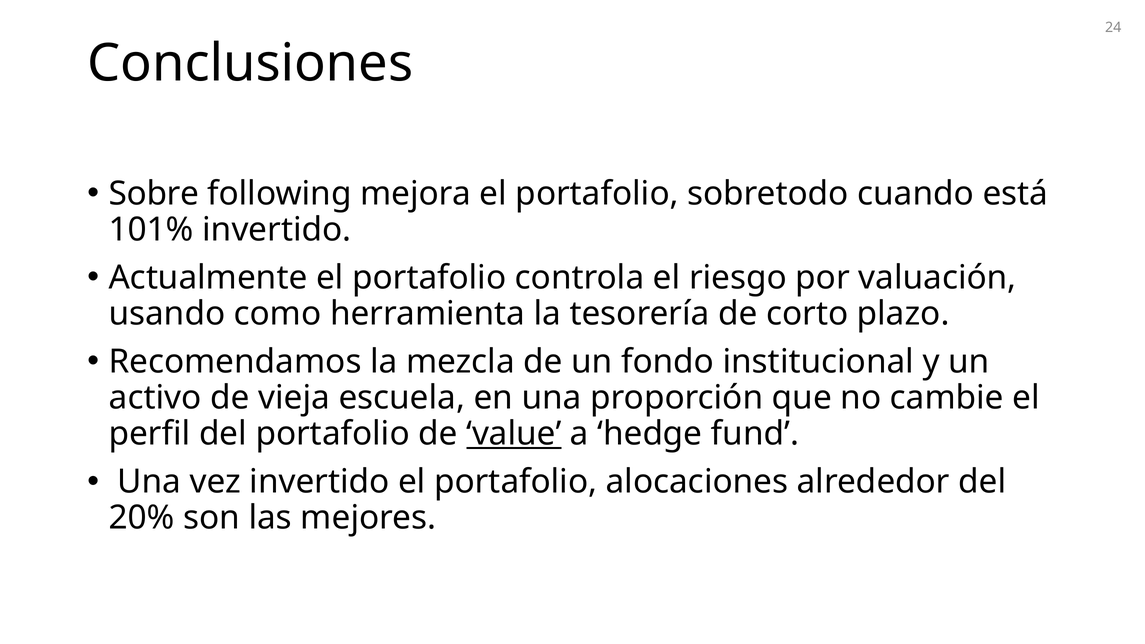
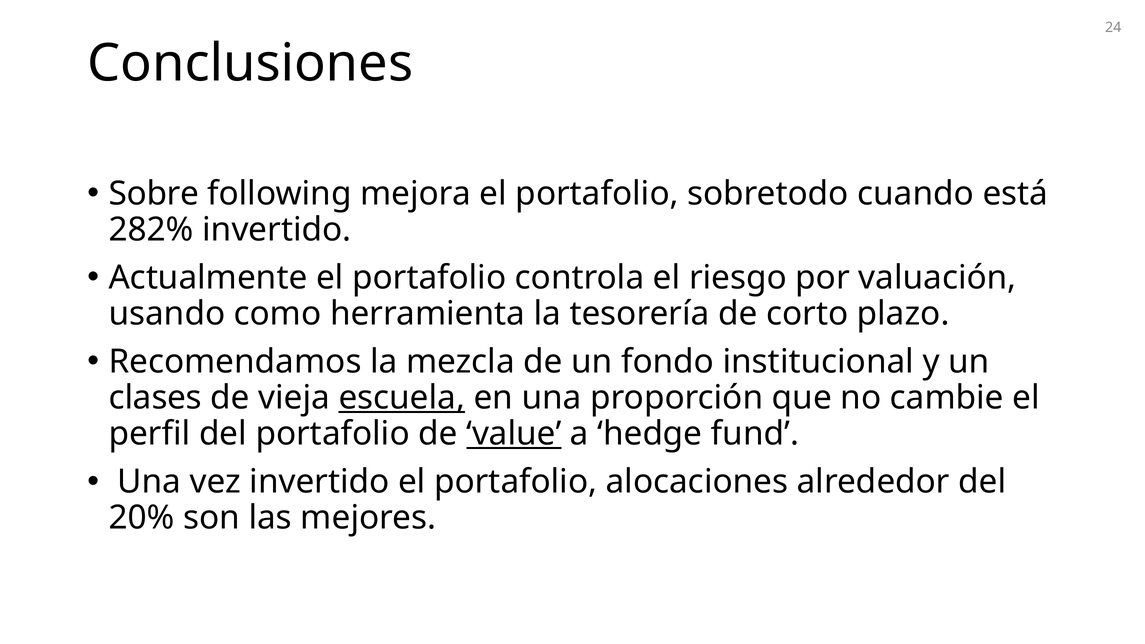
101%: 101% -> 282%
activo: activo -> clases
escuela underline: none -> present
